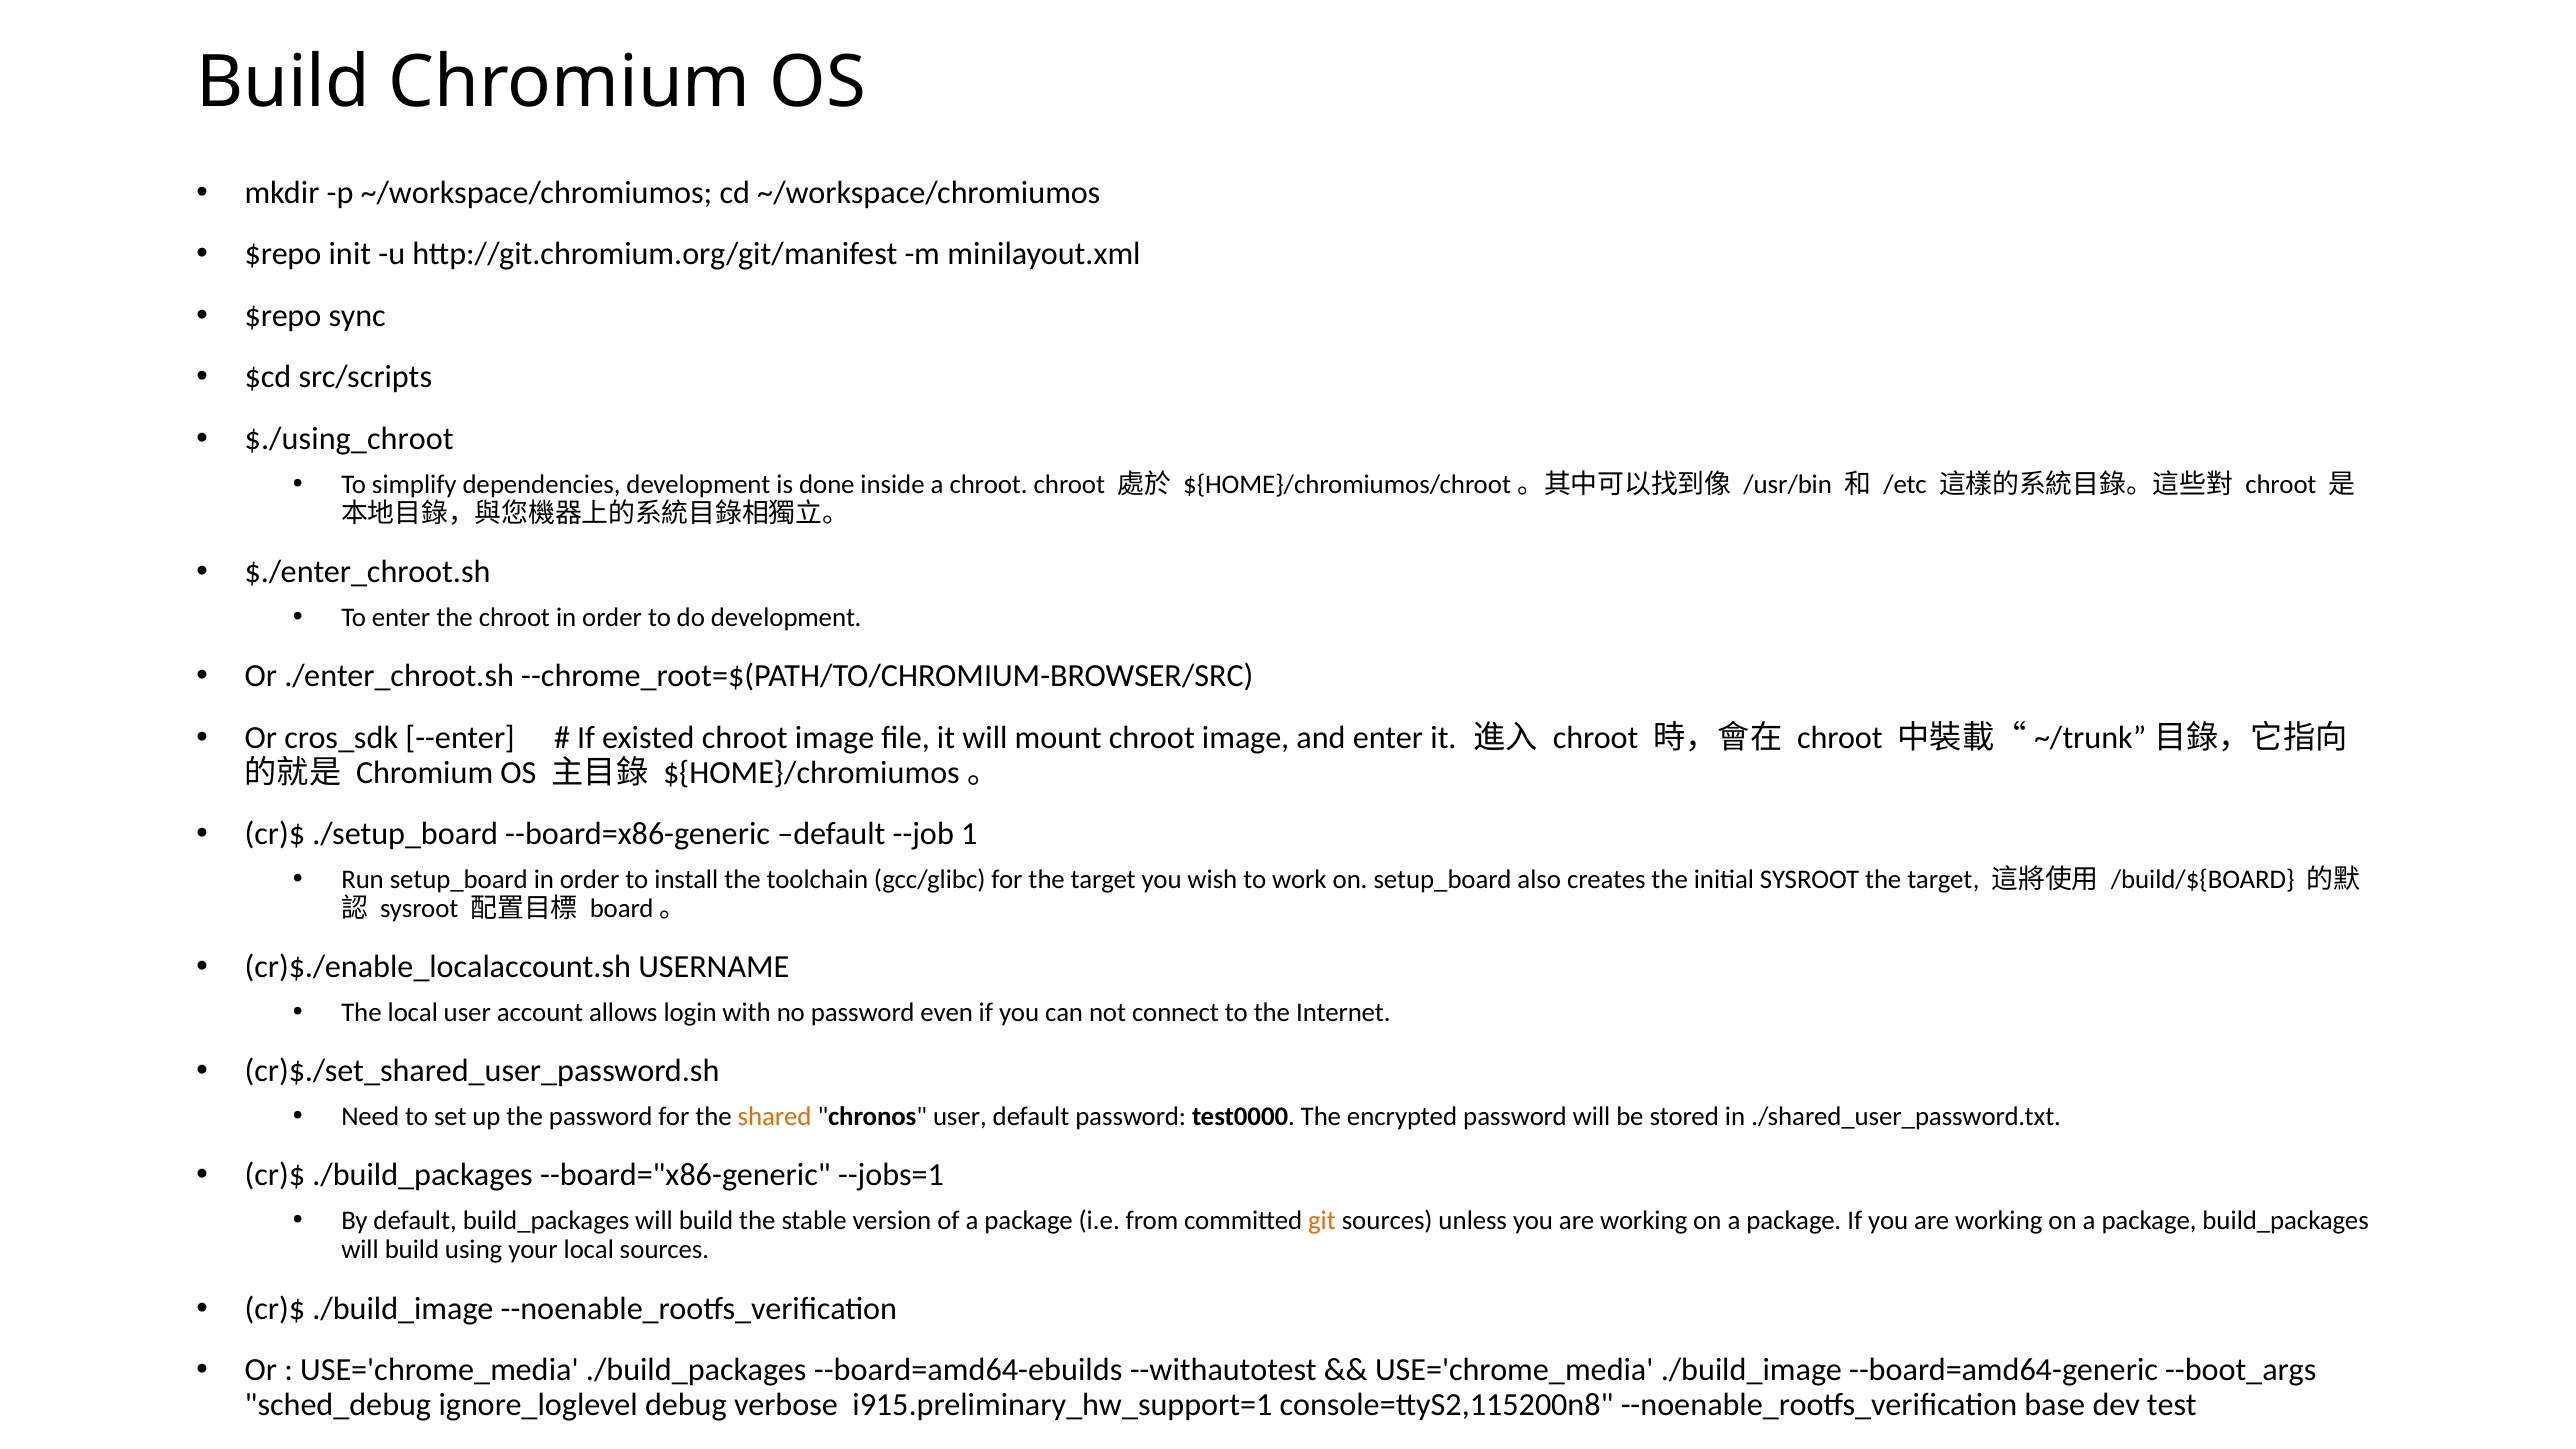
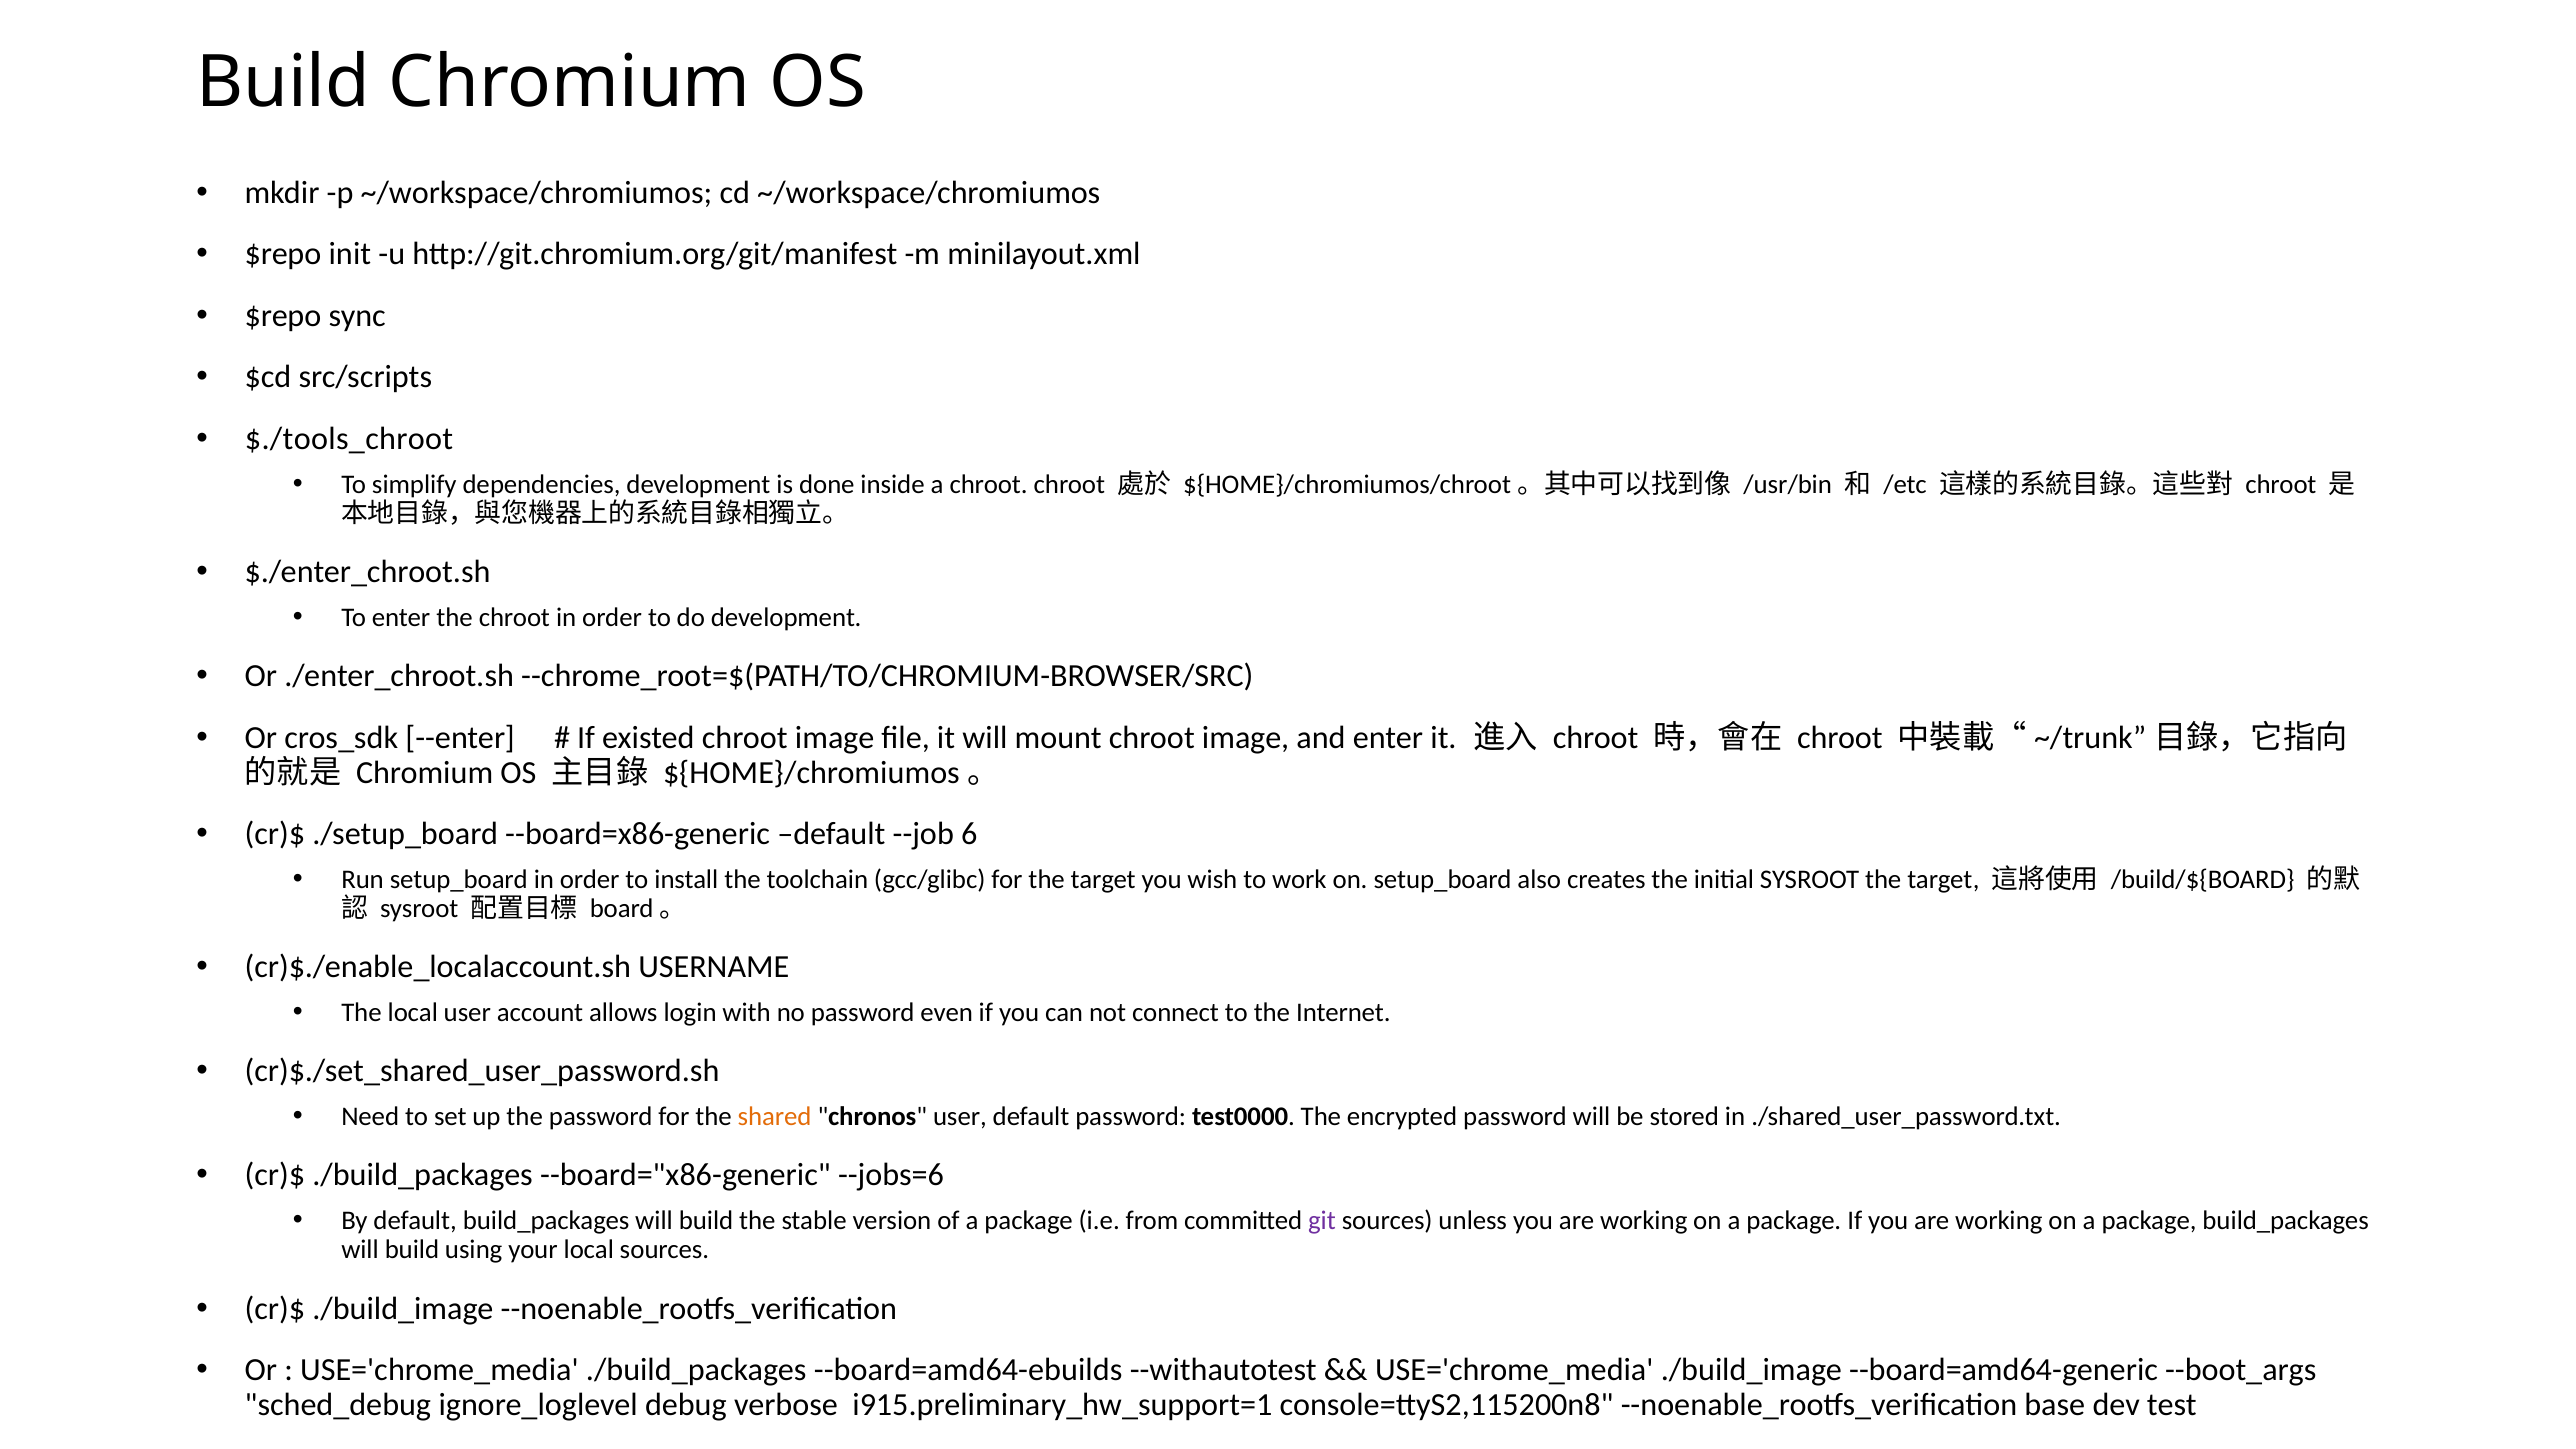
$./using_chroot: $./using_chroot -> $./tools_chroot
1: 1 -> 6
--jobs=1: --jobs=1 -> --jobs=6
git colour: orange -> purple
